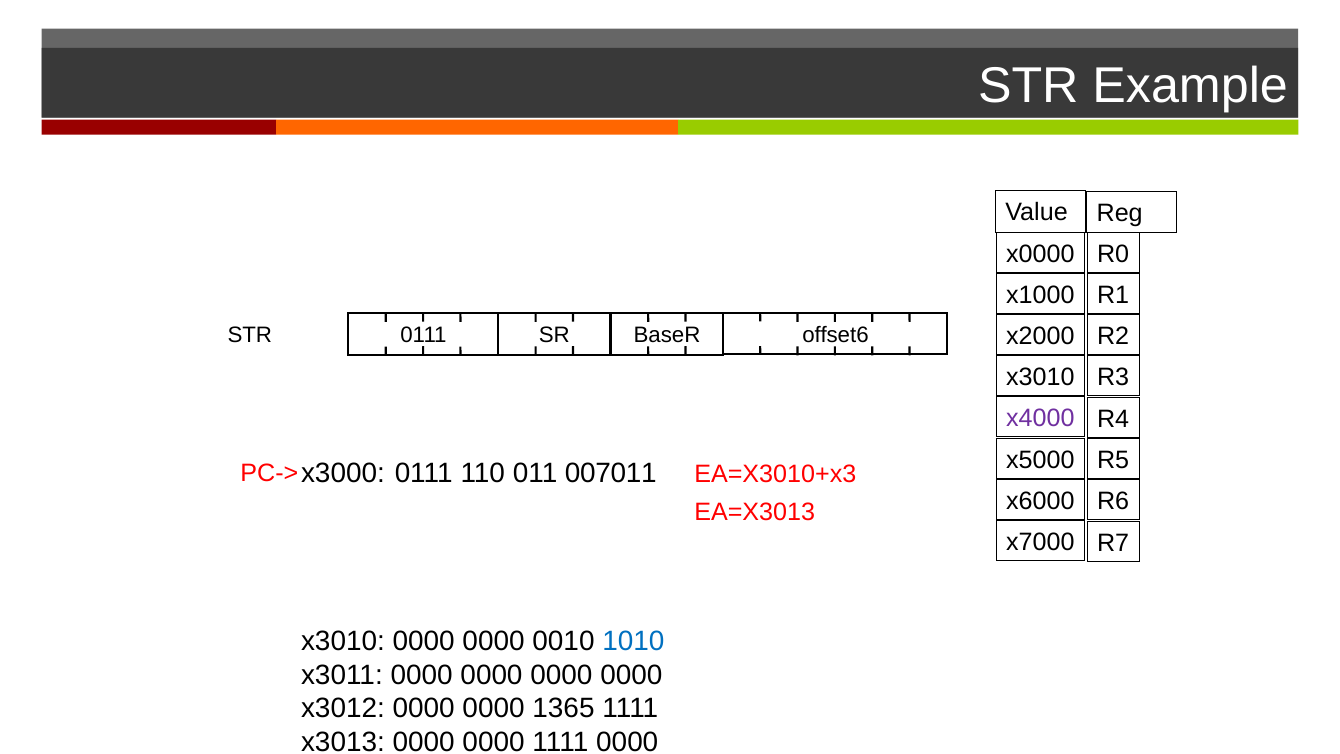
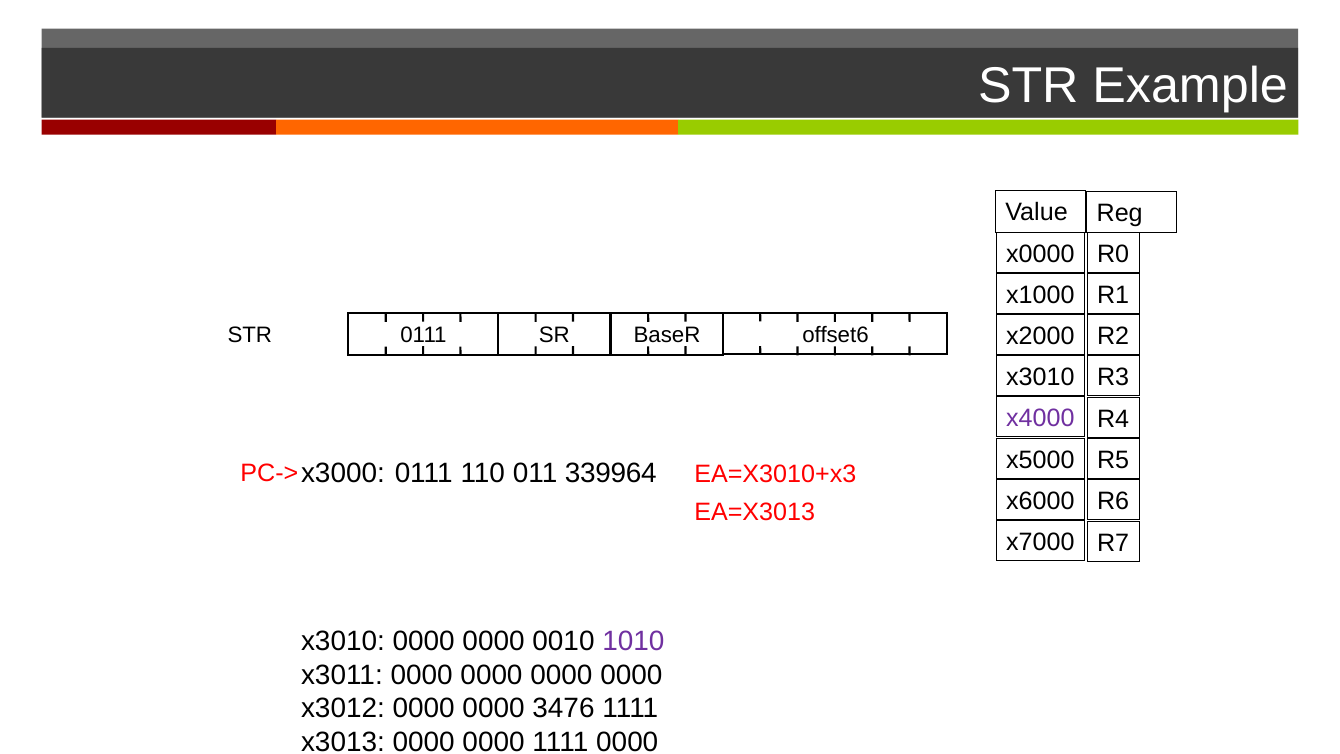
007011: 007011 -> 339964
1010 colour: blue -> purple
1365: 1365 -> 3476
